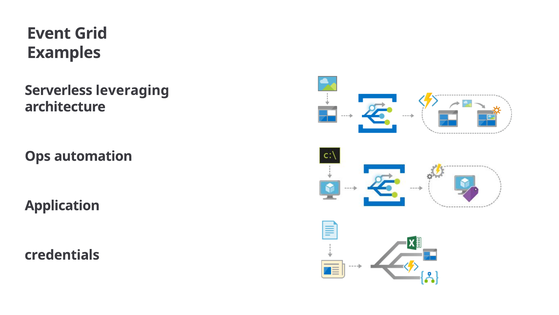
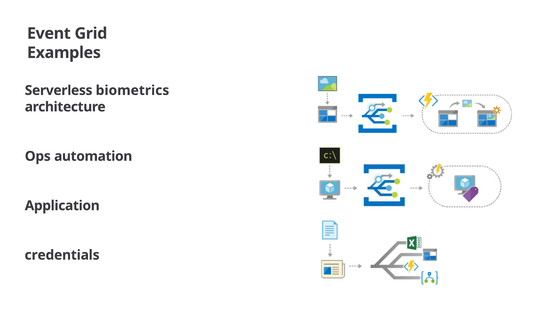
leveraging: leveraging -> biometrics
